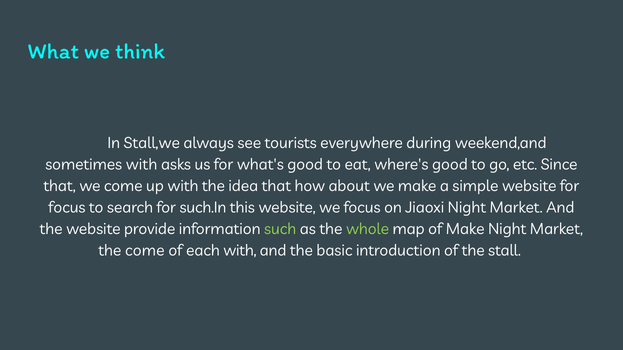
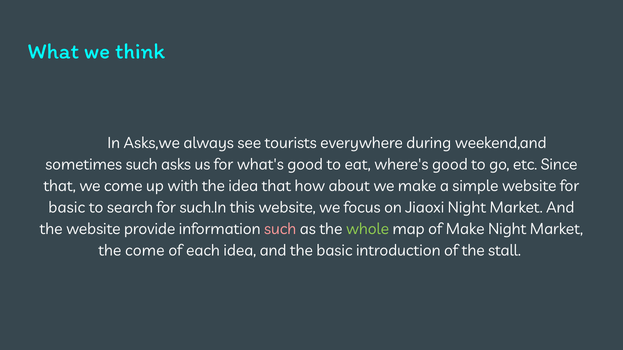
Stall,we: Stall,we -> Asks,we
sometimes with: with -> such
focus at (67, 208): focus -> basic
such at (280, 229) colour: light green -> pink
each with: with -> idea
